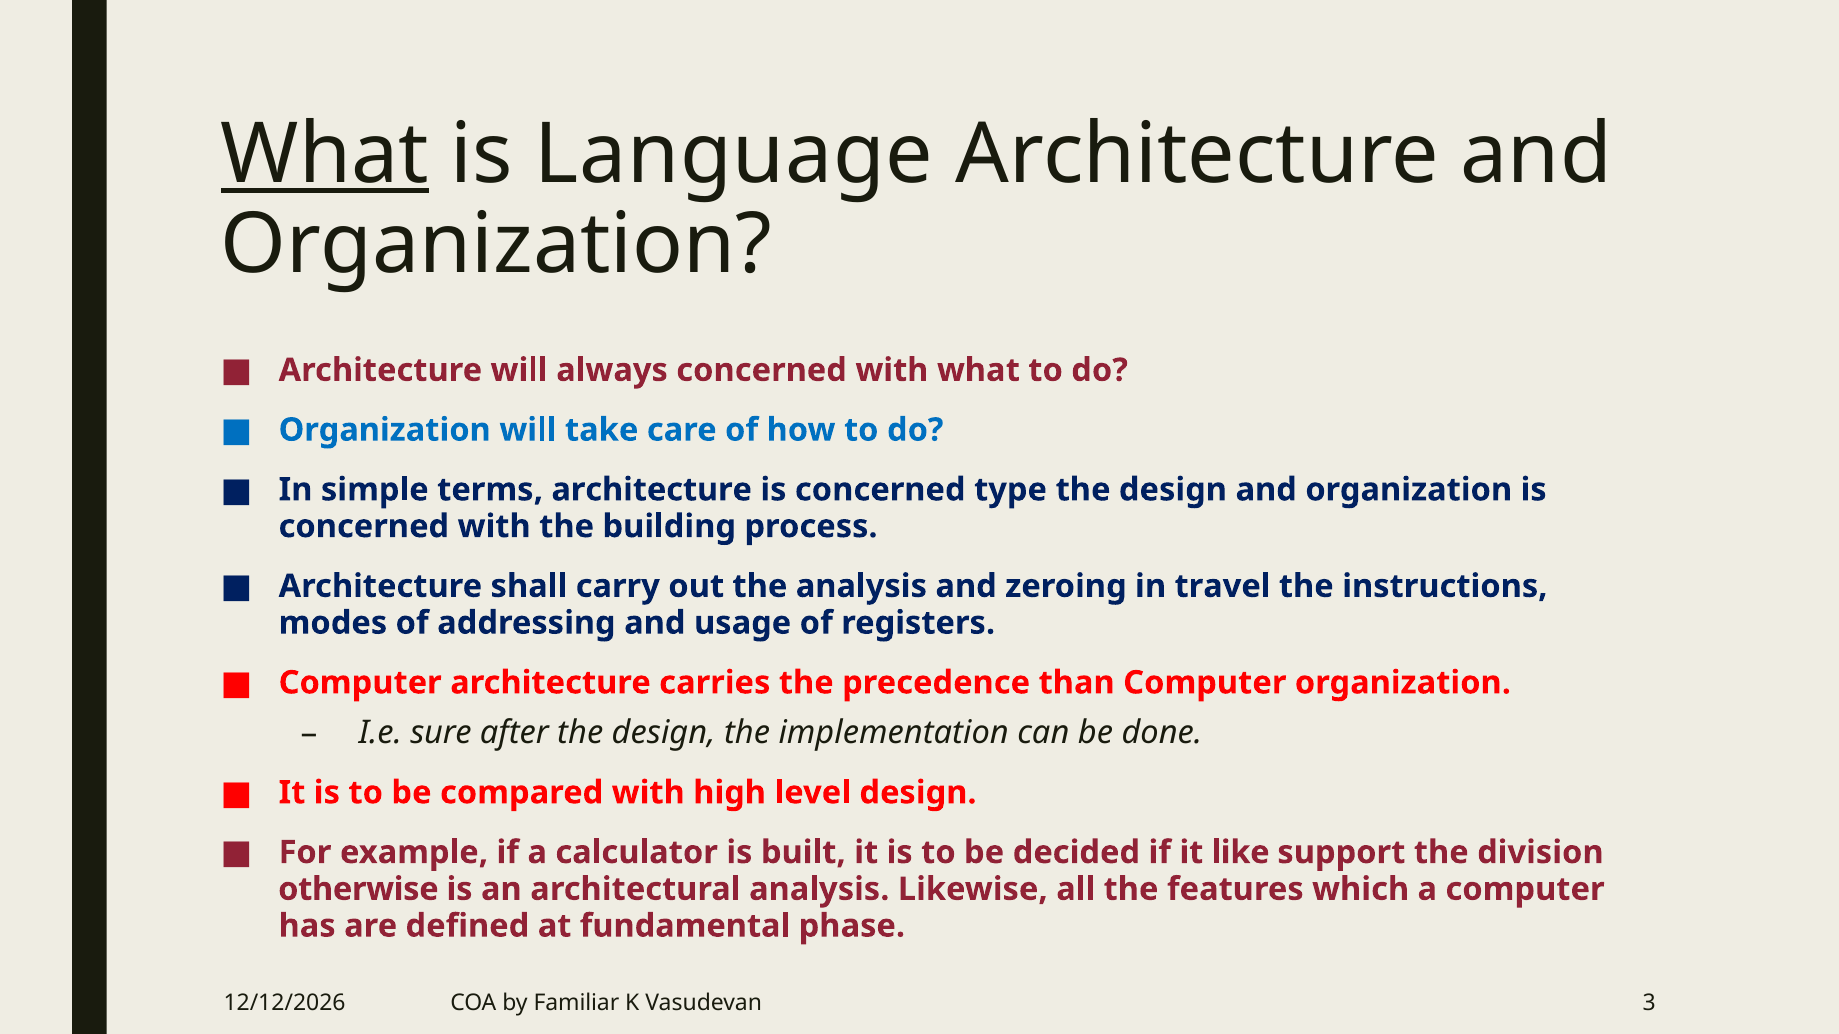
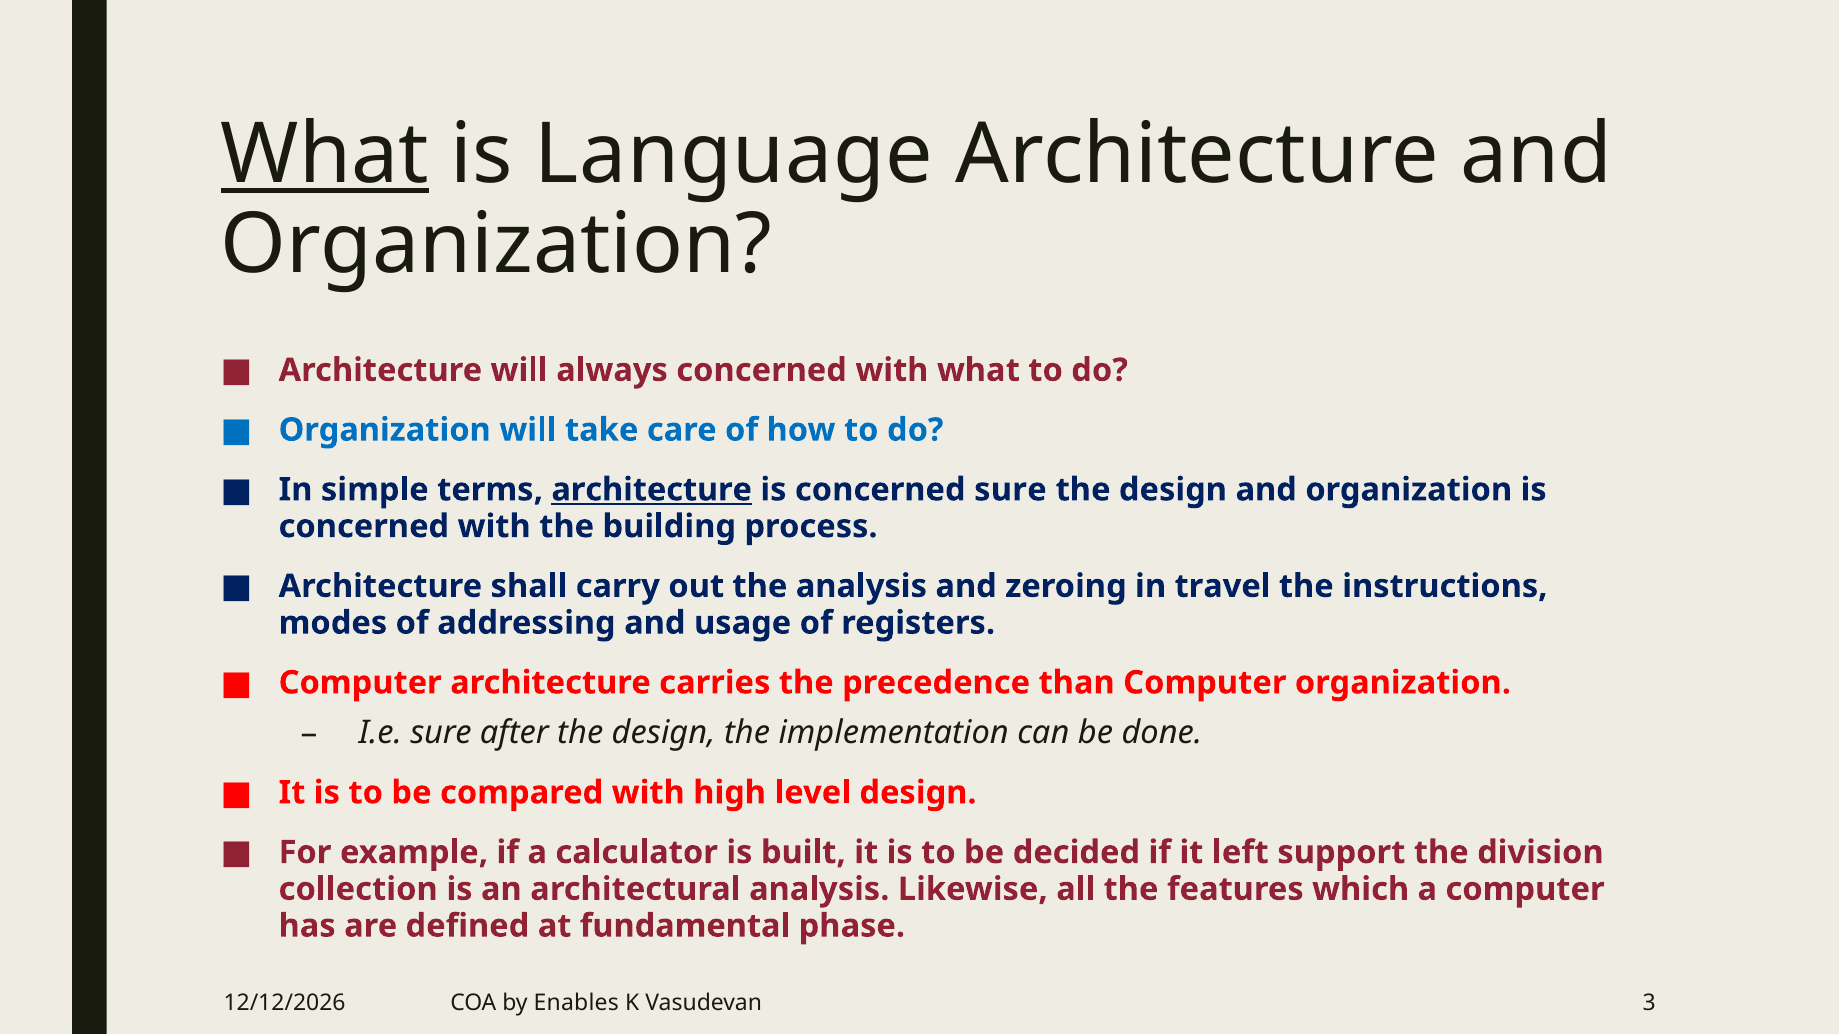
architecture at (652, 490) underline: none -> present
concerned type: type -> sure
like: like -> left
otherwise: otherwise -> collection
Familiar: Familiar -> Enables
